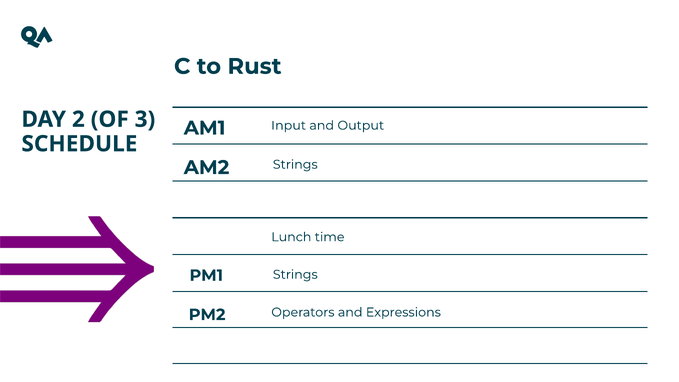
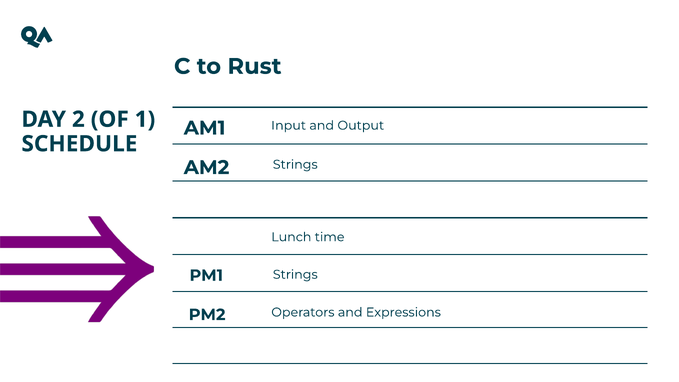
3: 3 -> 1
